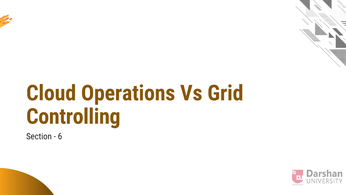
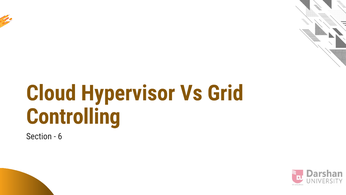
Operations: Operations -> Hypervisor
